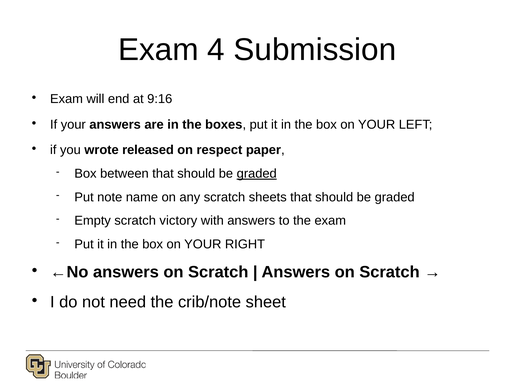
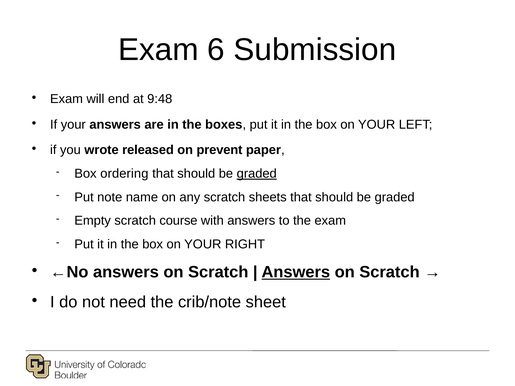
4: 4 -> 6
9:16: 9:16 -> 9:48
respect: respect -> prevent
between: between -> ordering
victory: victory -> course
Answers at (296, 272) underline: none -> present
